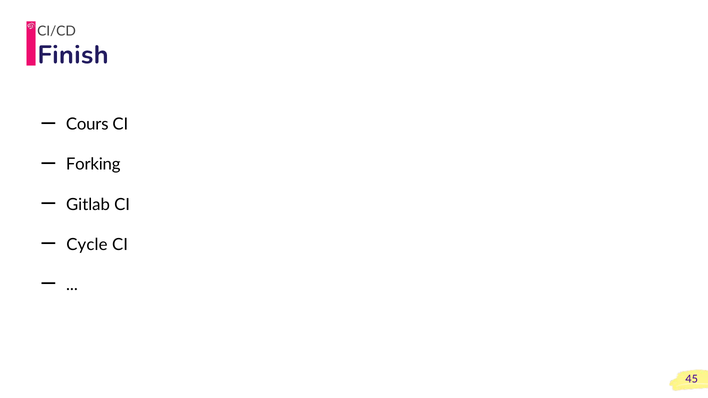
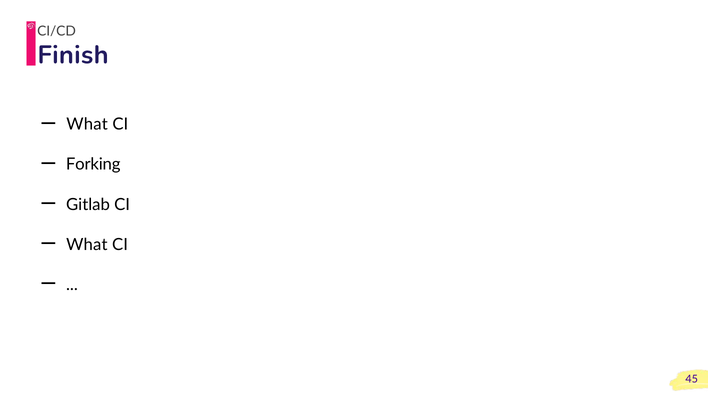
Cours at (87, 124): Cours -> What
Cycle at (87, 245): Cycle -> What
